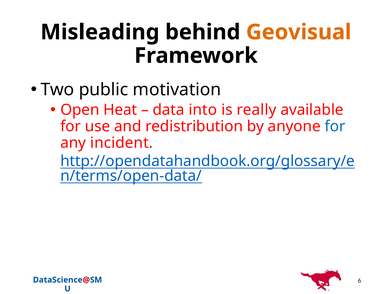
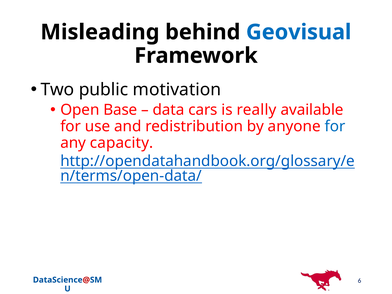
Geovisual colour: orange -> blue
Heat: Heat -> Base
into: into -> cars
incident: incident -> capacity
